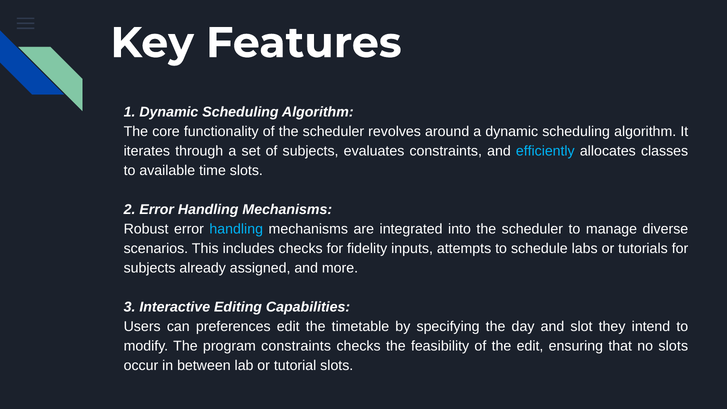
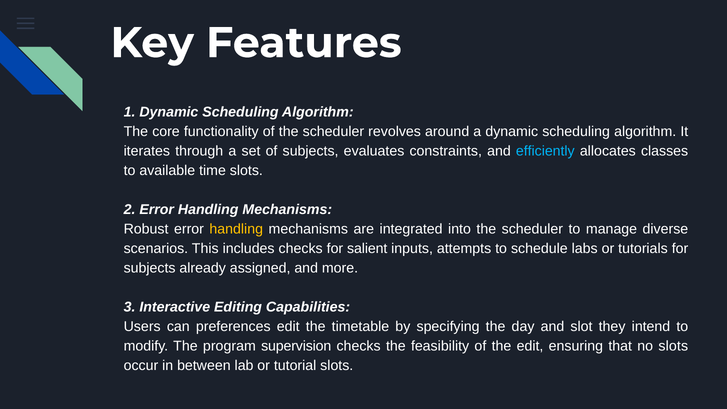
handling at (236, 229) colour: light blue -> yellow
fidelity: fidelity -> salient
program constraints: constraints -> supervision
